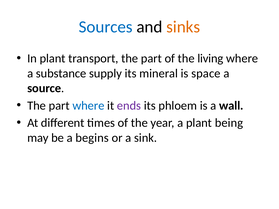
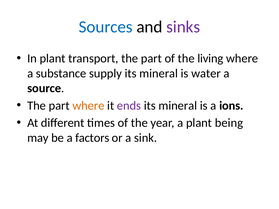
sinks colour: orange -> purple
space: space -> water
where at (88, 106) colour: blue -> orange
phloem at (178, 106): phloem -> mineral
wall: wall -> ions
begins: begins -> factors
